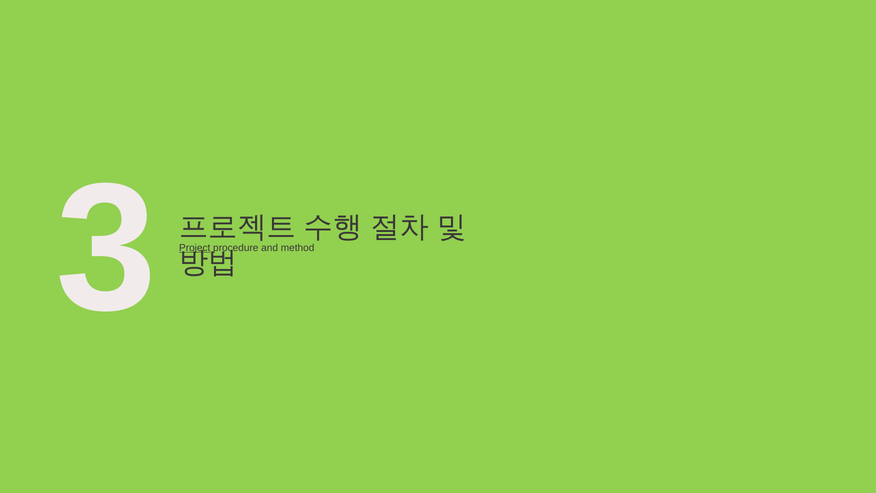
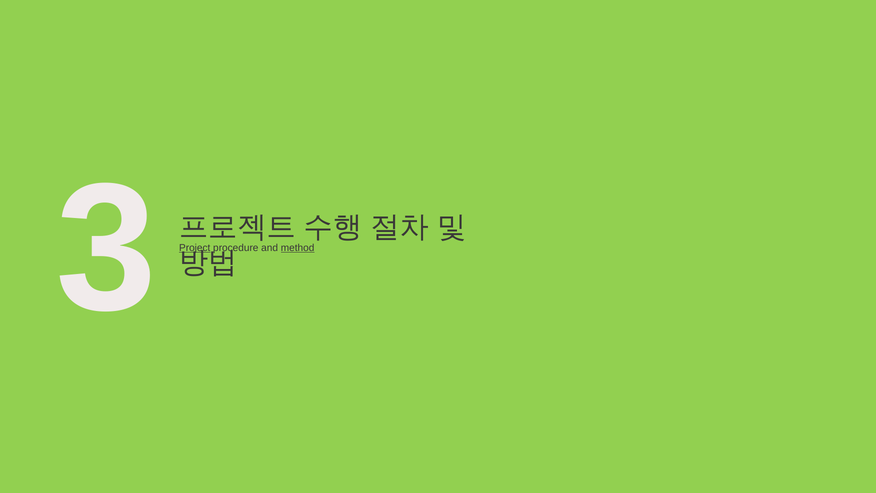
method underline: none -> present
